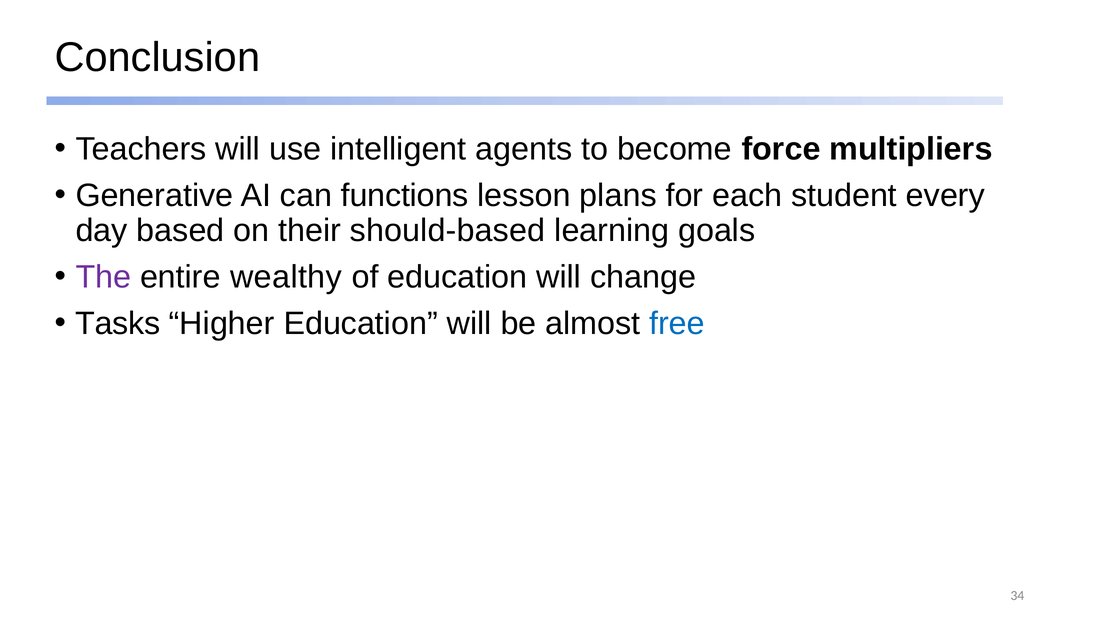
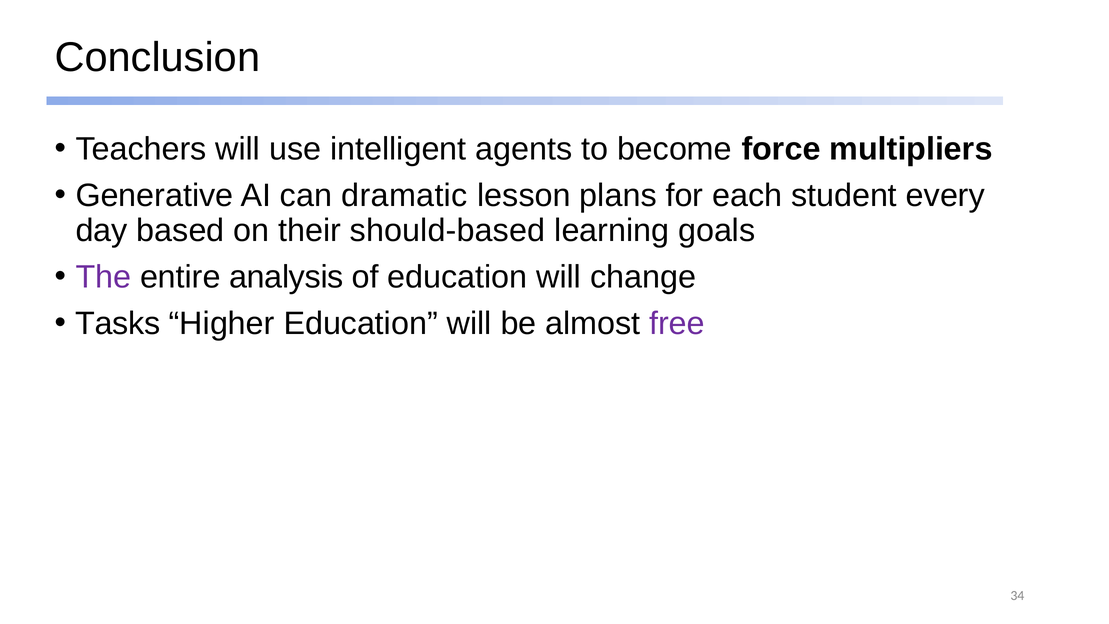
functions: functions -> dramatic
wealthy: wealthy -> analysis
free colour: blue -> purple
